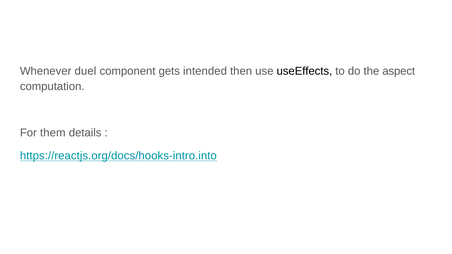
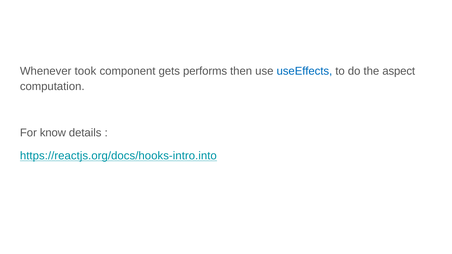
duel: duel -> took
intended: intended -> performs
useEffects colour: black -> blue
them: them -> know
